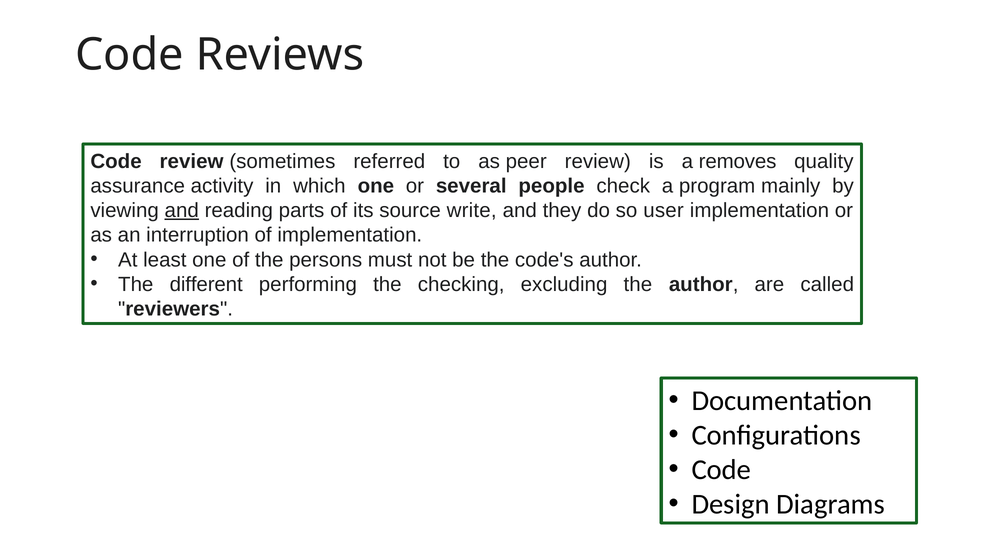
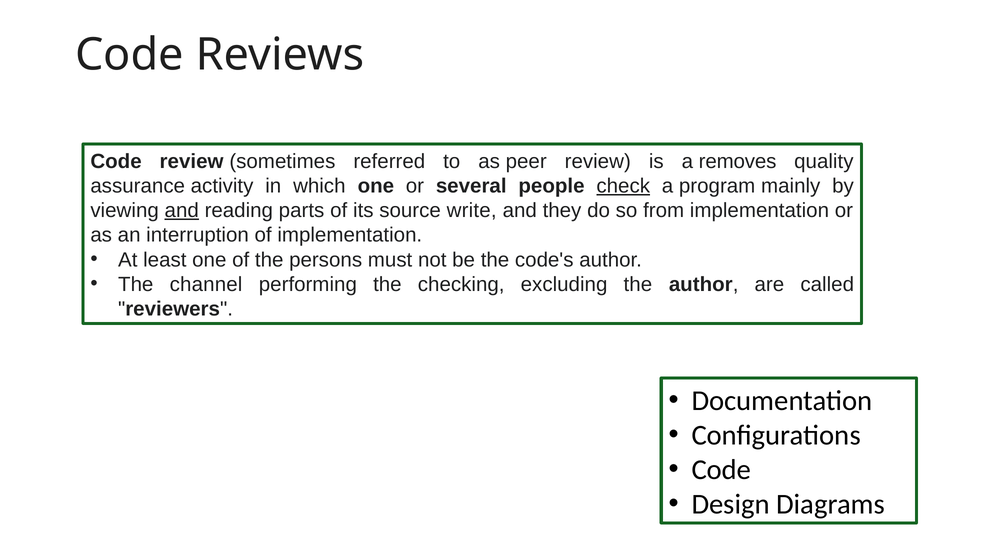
check underline: none -> present
user: user -> from
different: different -> channel
